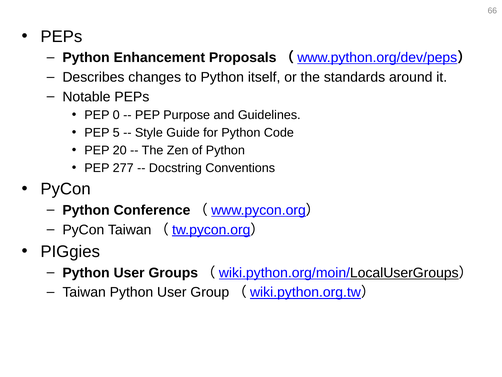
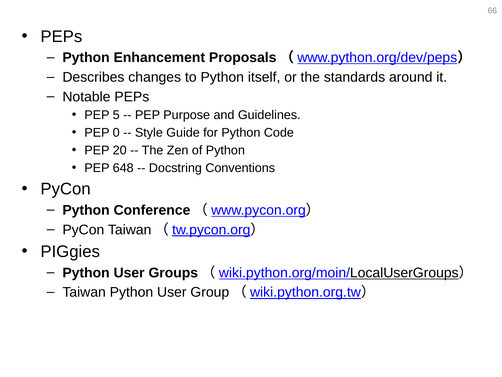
0: 0 -> 5
5: 5 -> 0
277: 277 -> 648
